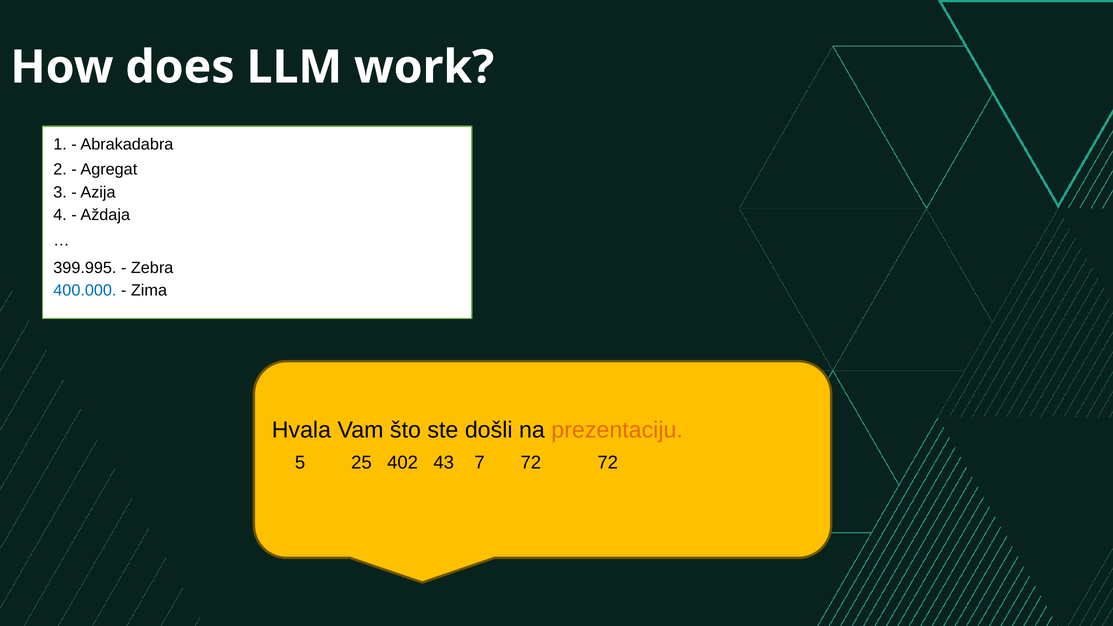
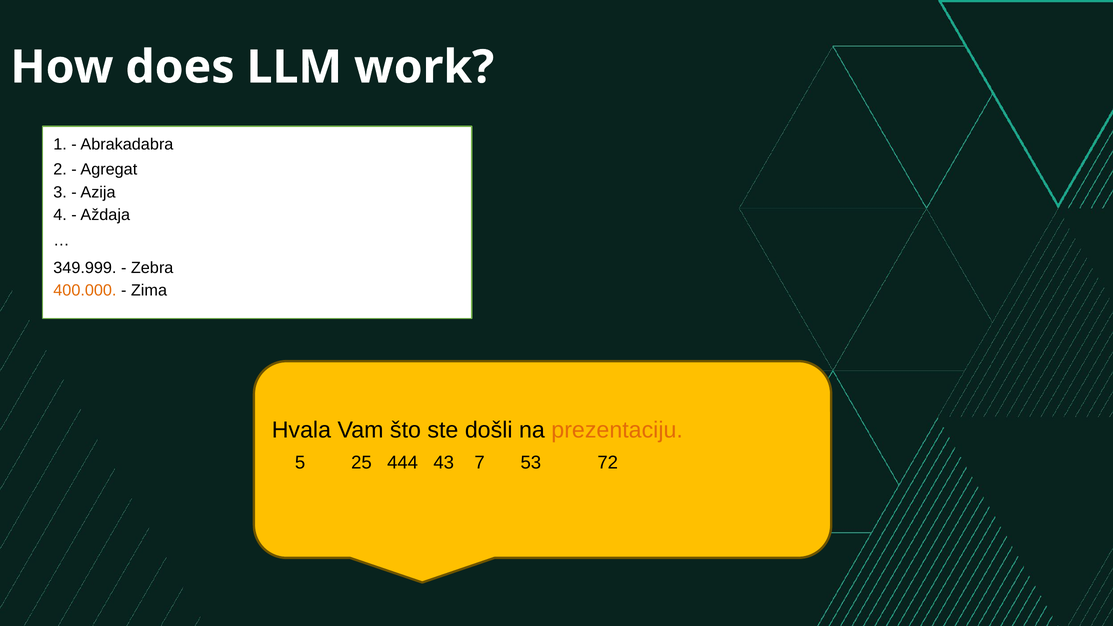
399.995: 399.995 -> 349.999
400.000 colour: blue -> orange
402: 402 -> 444
7 72: 72 -> 53
